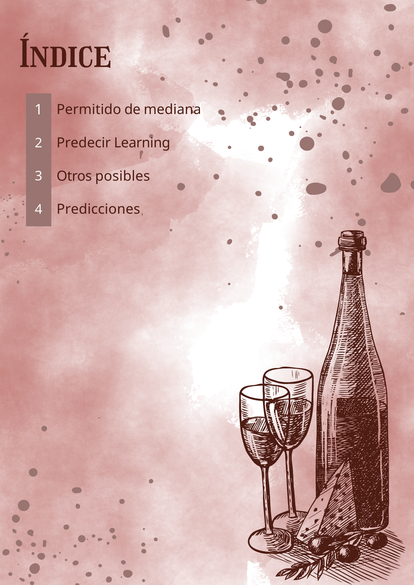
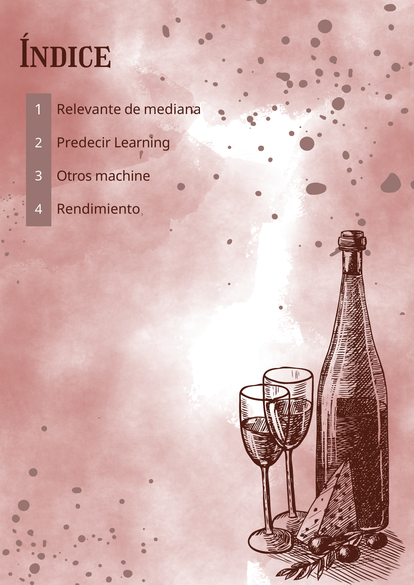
Permitido: Permitido -> Relevante
posibles: posibles -> machine
Predicciones: Predicciones -> Rendimiento
